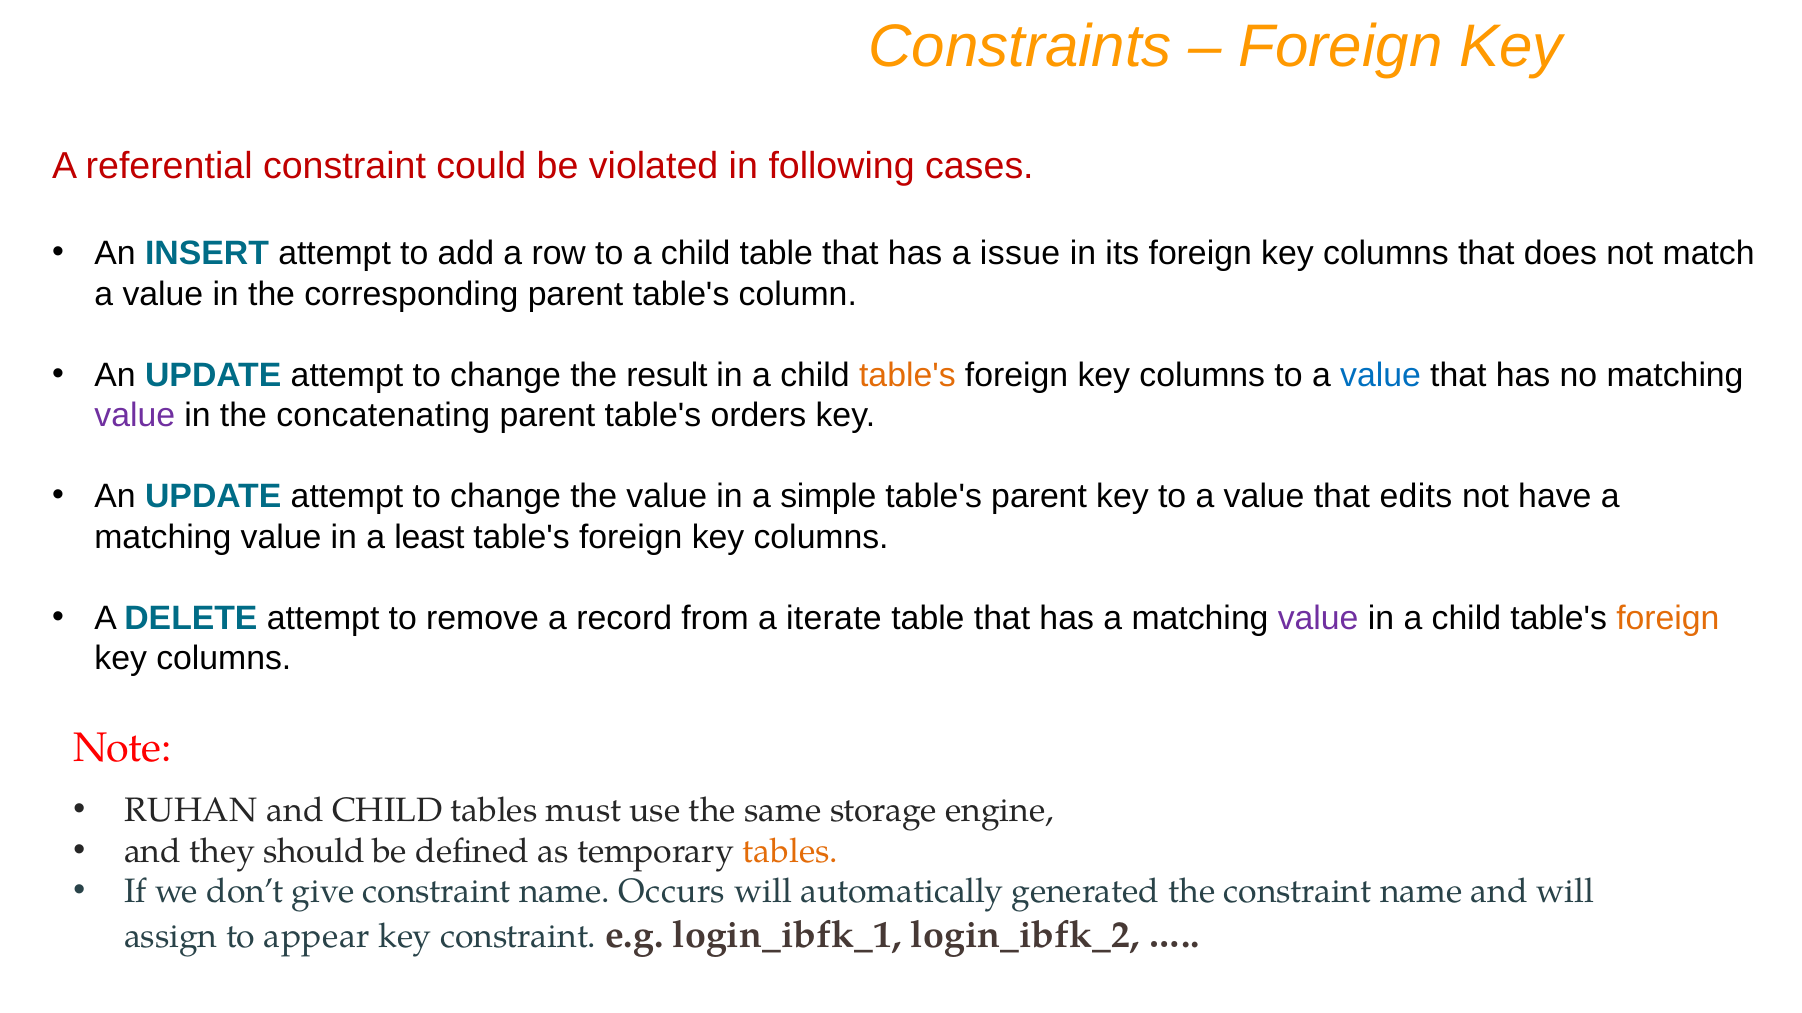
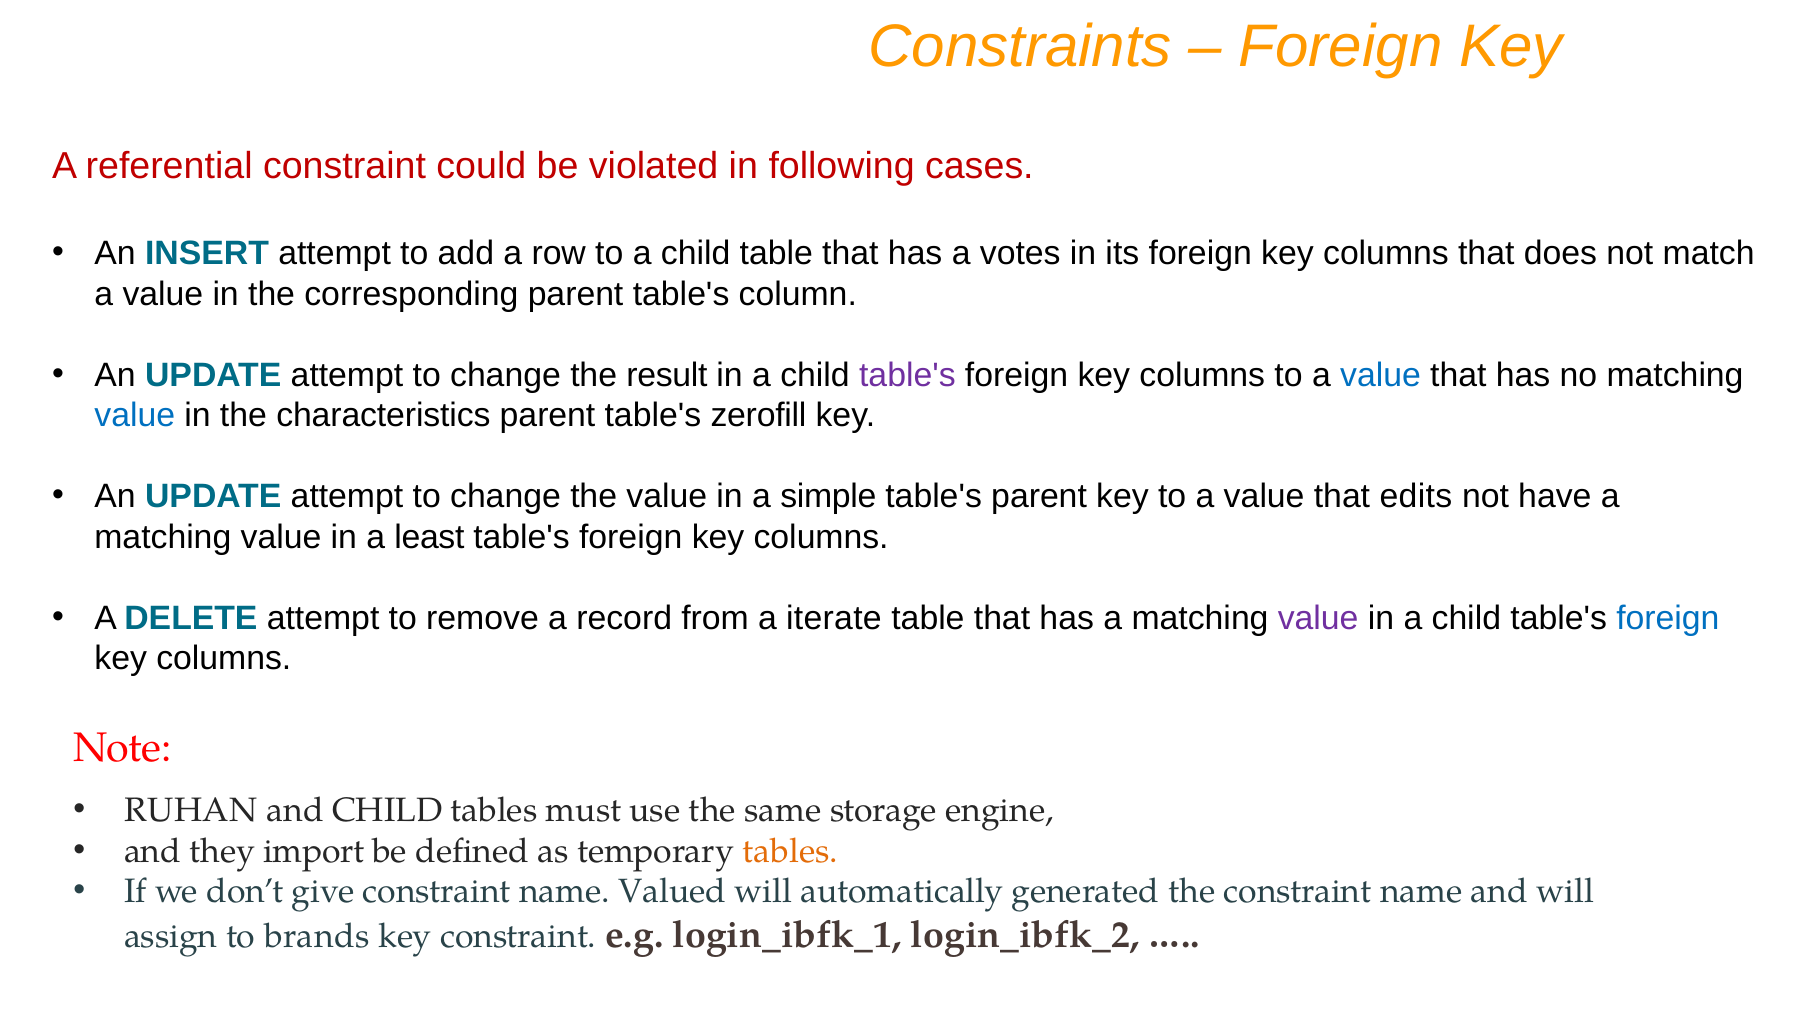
issue: issue -> votes
table's at (907, 375) colour: orange -> purple
value at (135, 416) colour: purple -> blue
concatenating: concatenating -> characteristics
orders: orders -> zerofill
foreign at (1668, 619) colour: orange -> blue
should: should -> import
Occurs: Occurs -> Valued
appear: appear -> brands
